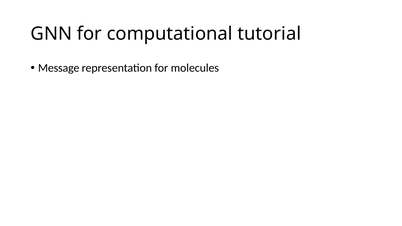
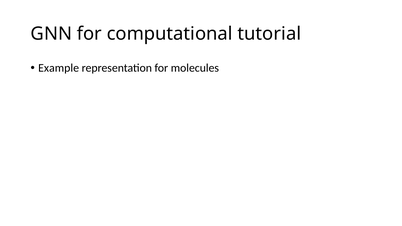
Message: Message -> Example
